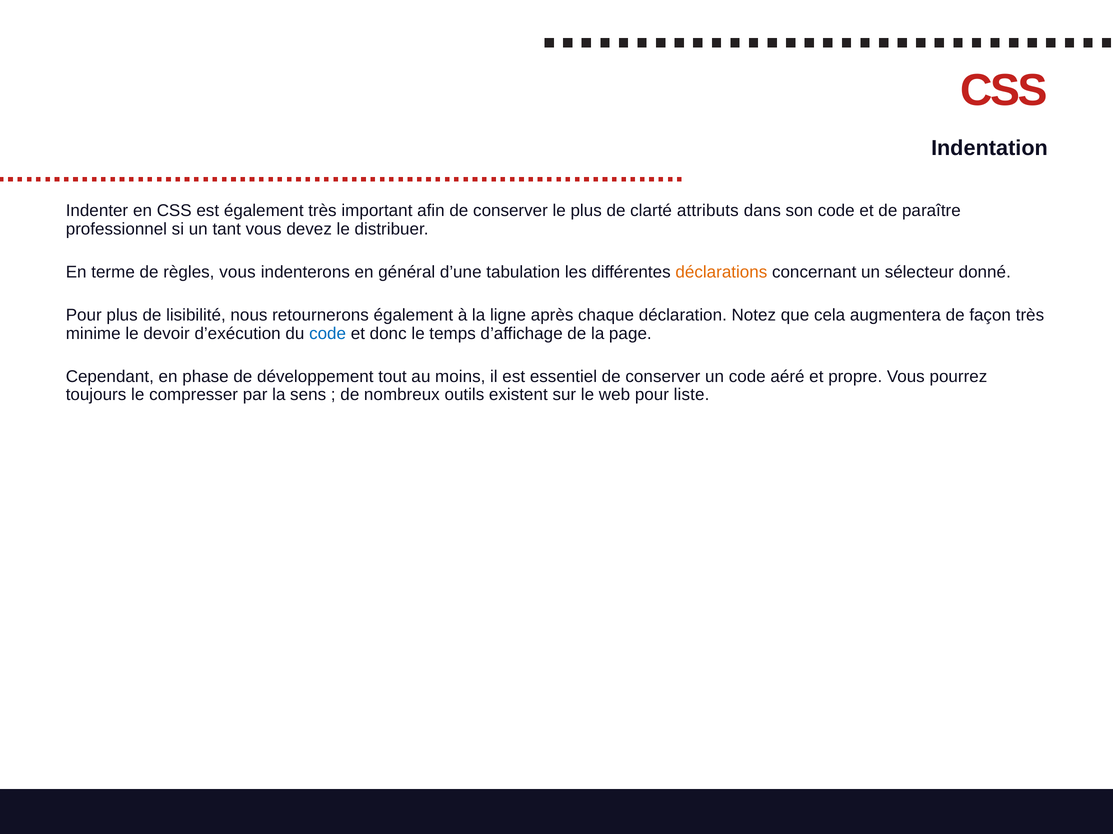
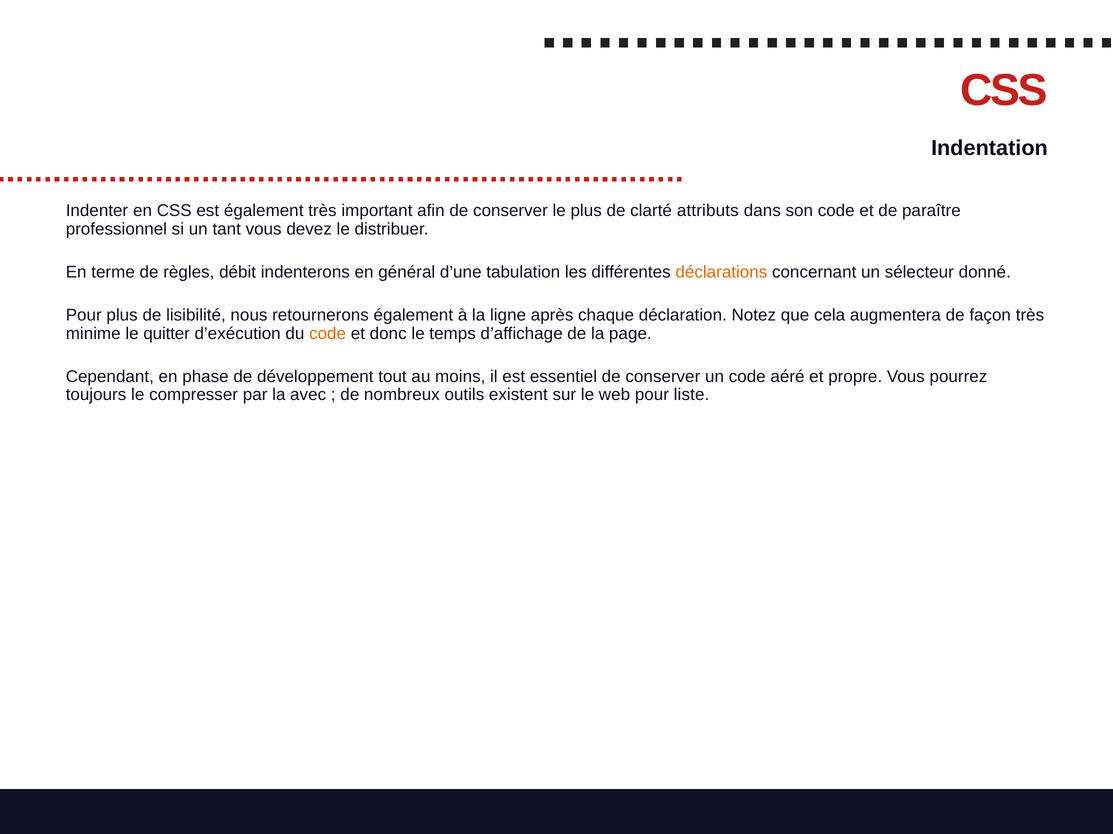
règles vous: vous -> débit
devoir: devoir -> quitter
code at (328, 334) colour: blue -> orange
sens: sens -> avec
